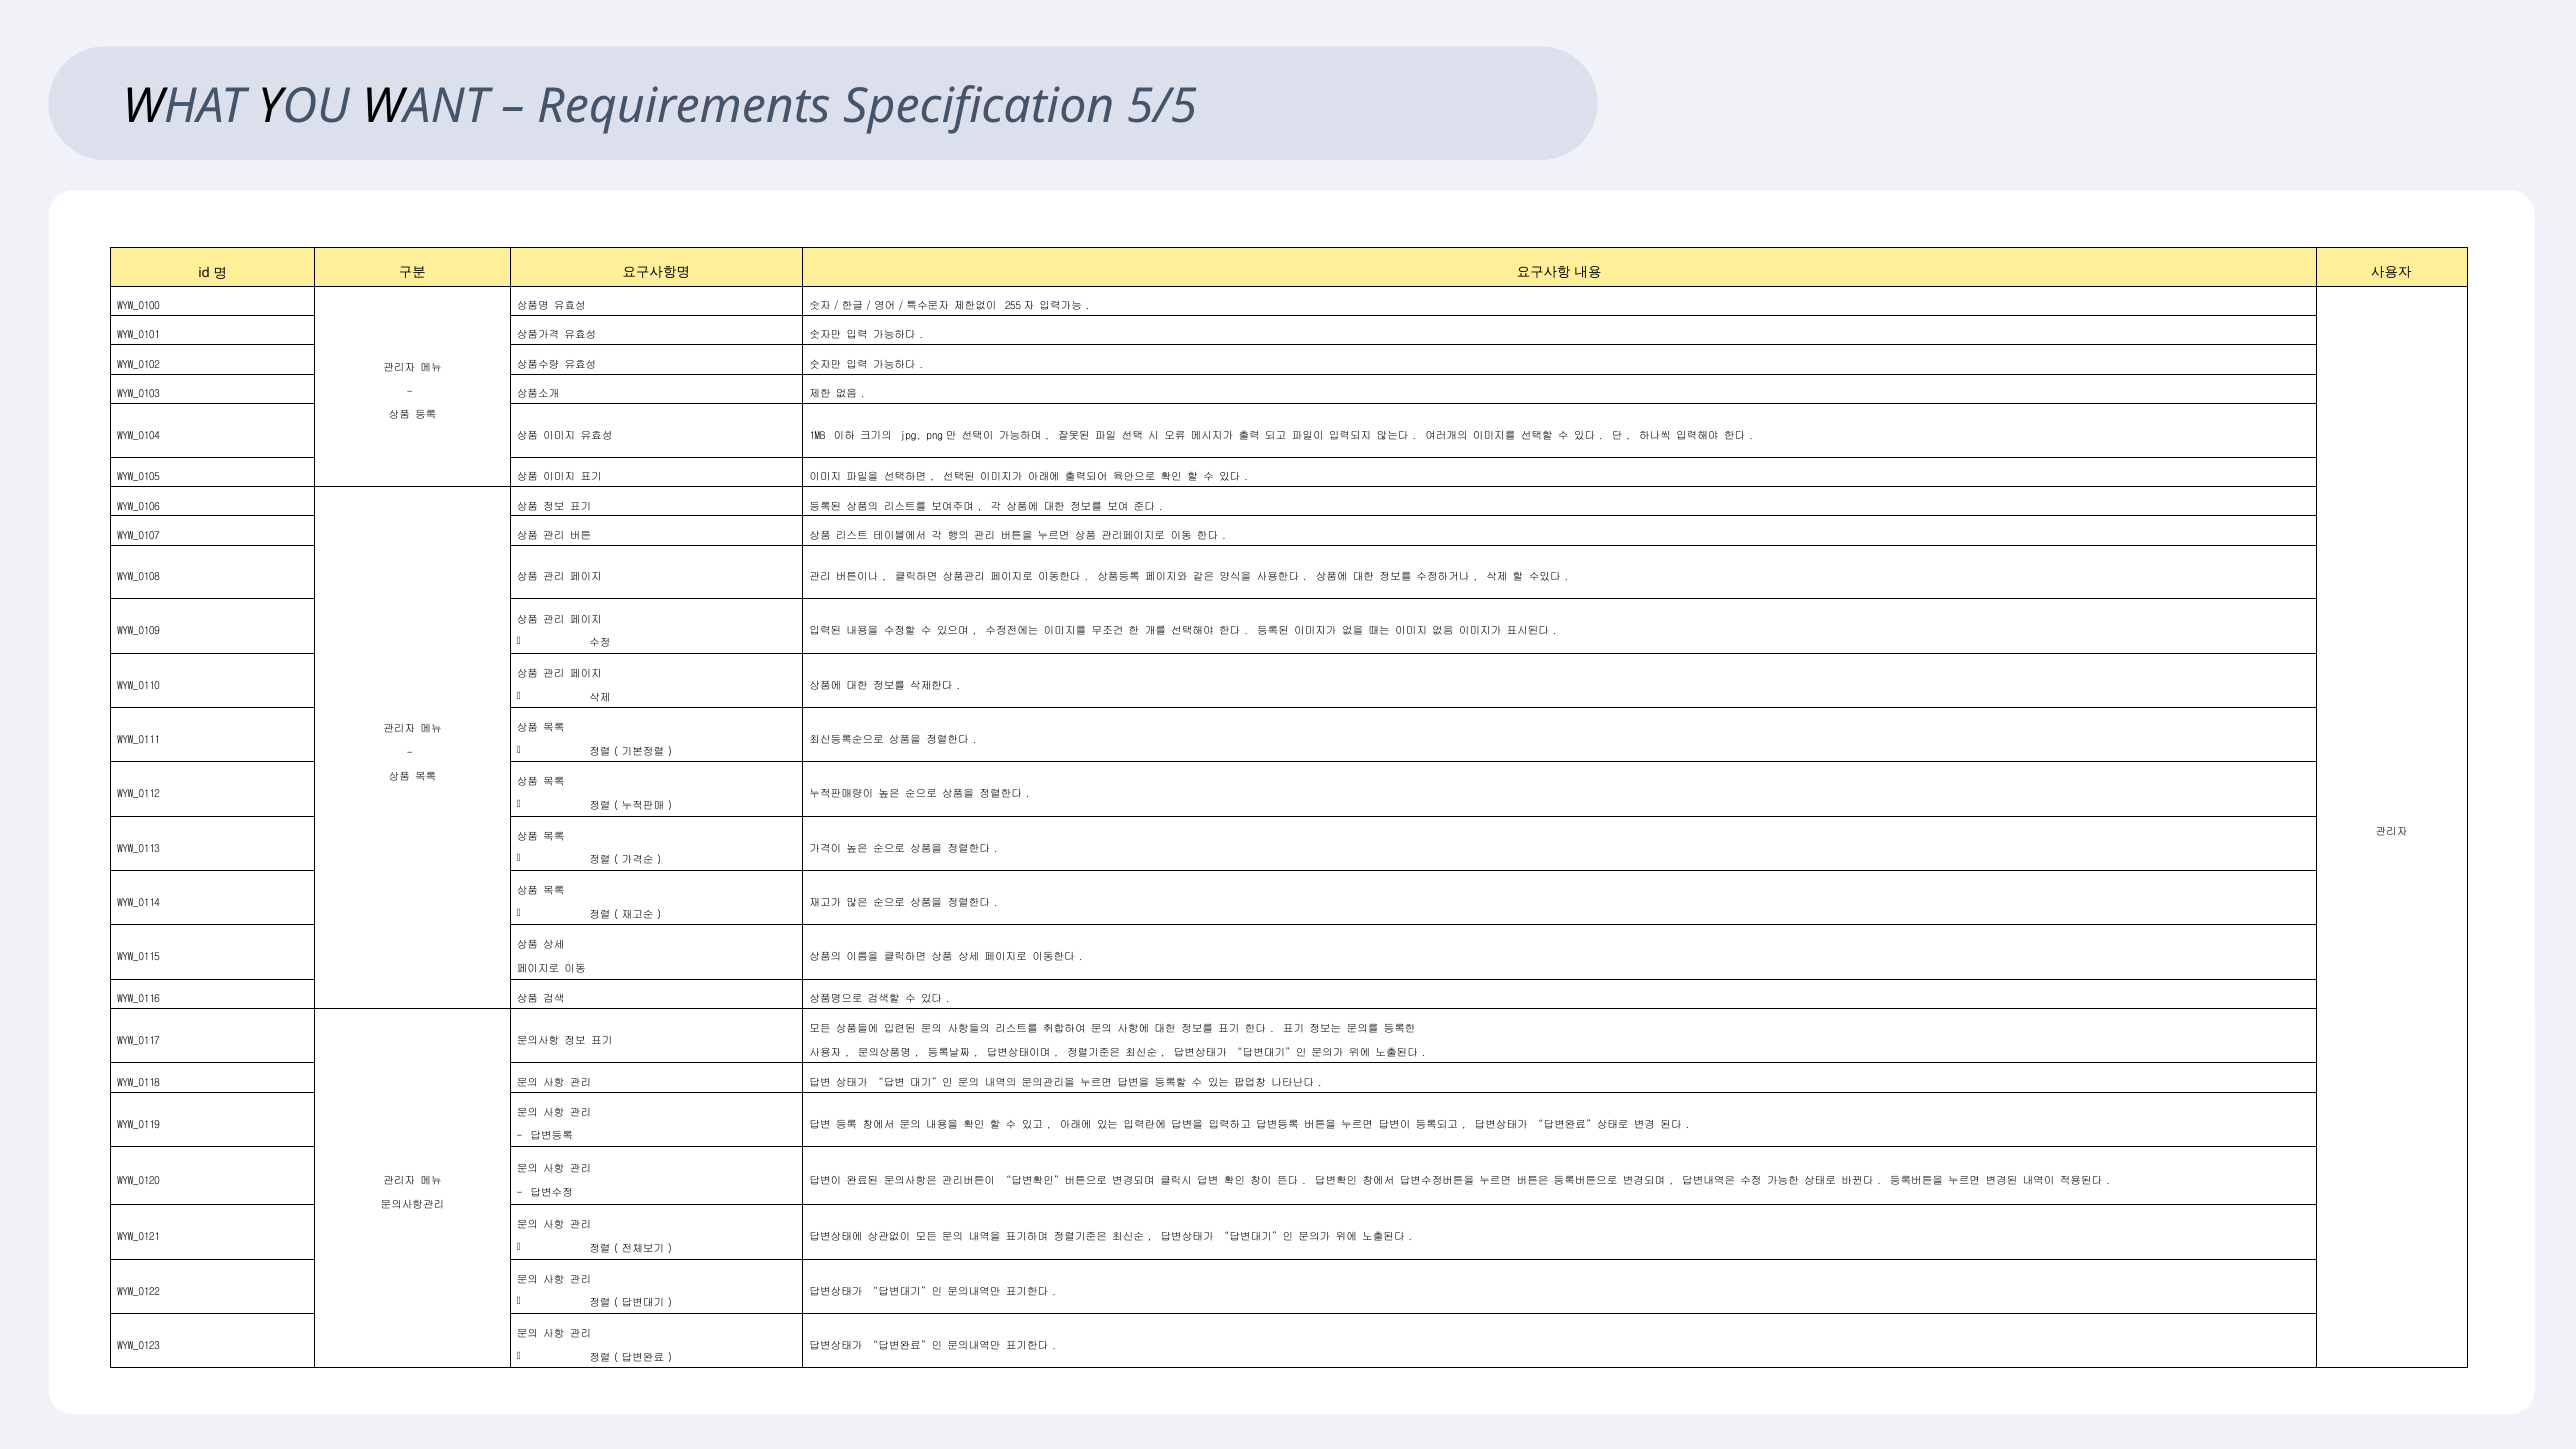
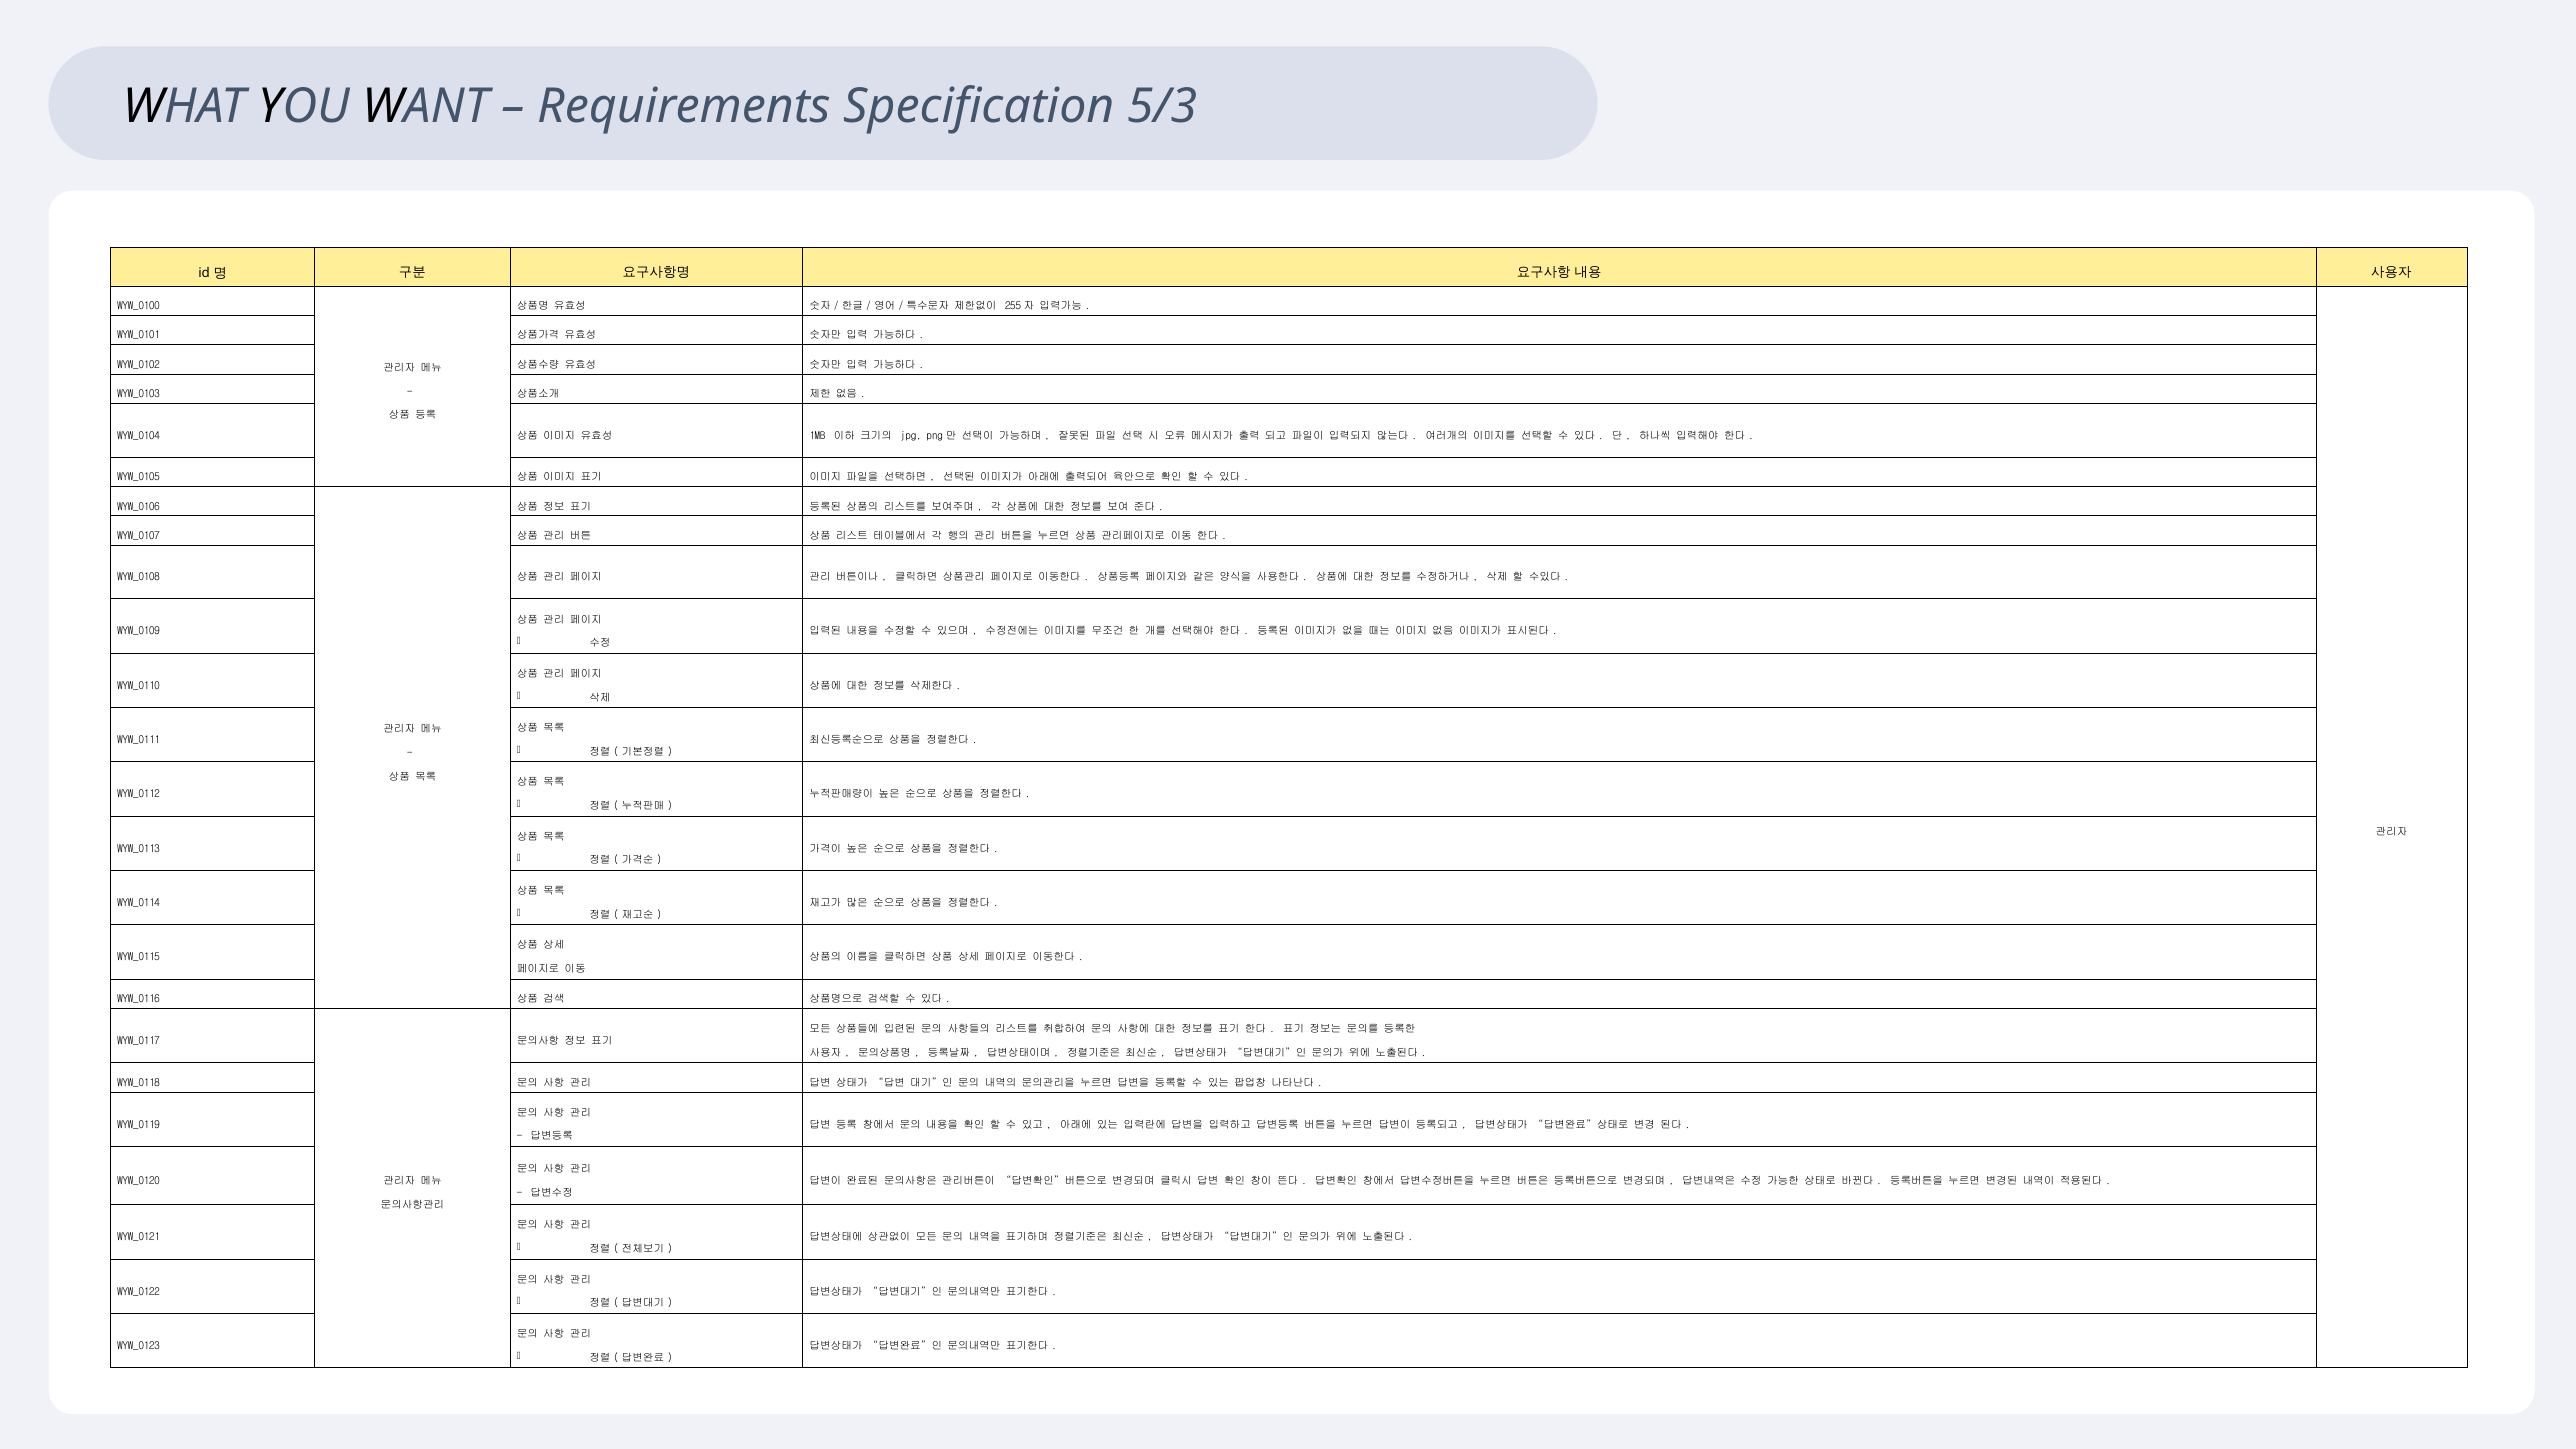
5/5: 5/5 -> 5/3
